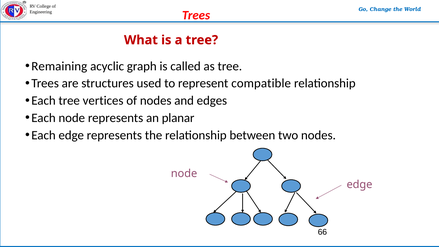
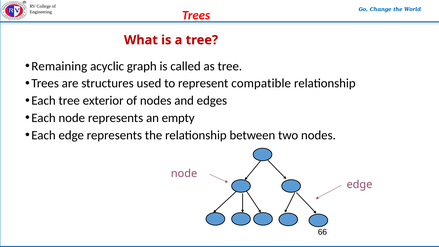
vertices: vertices -> exterior
planar: planar -> empty
